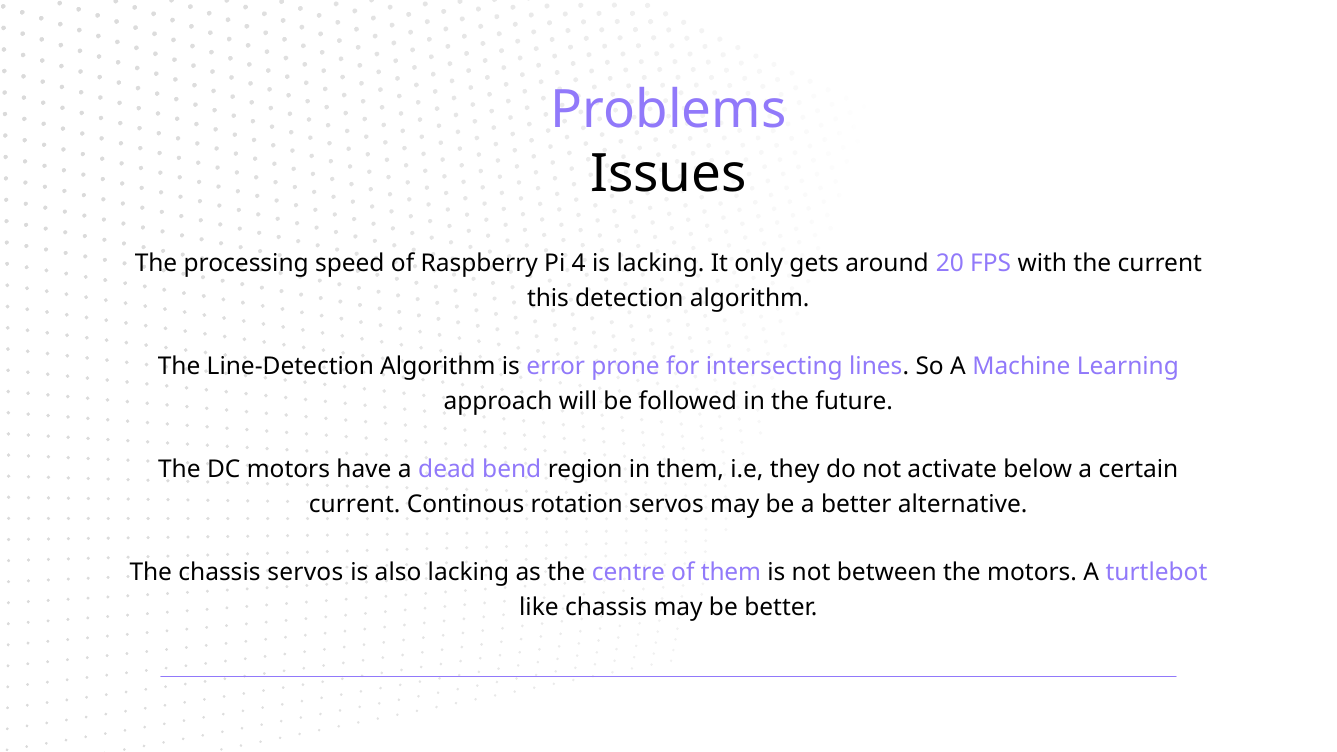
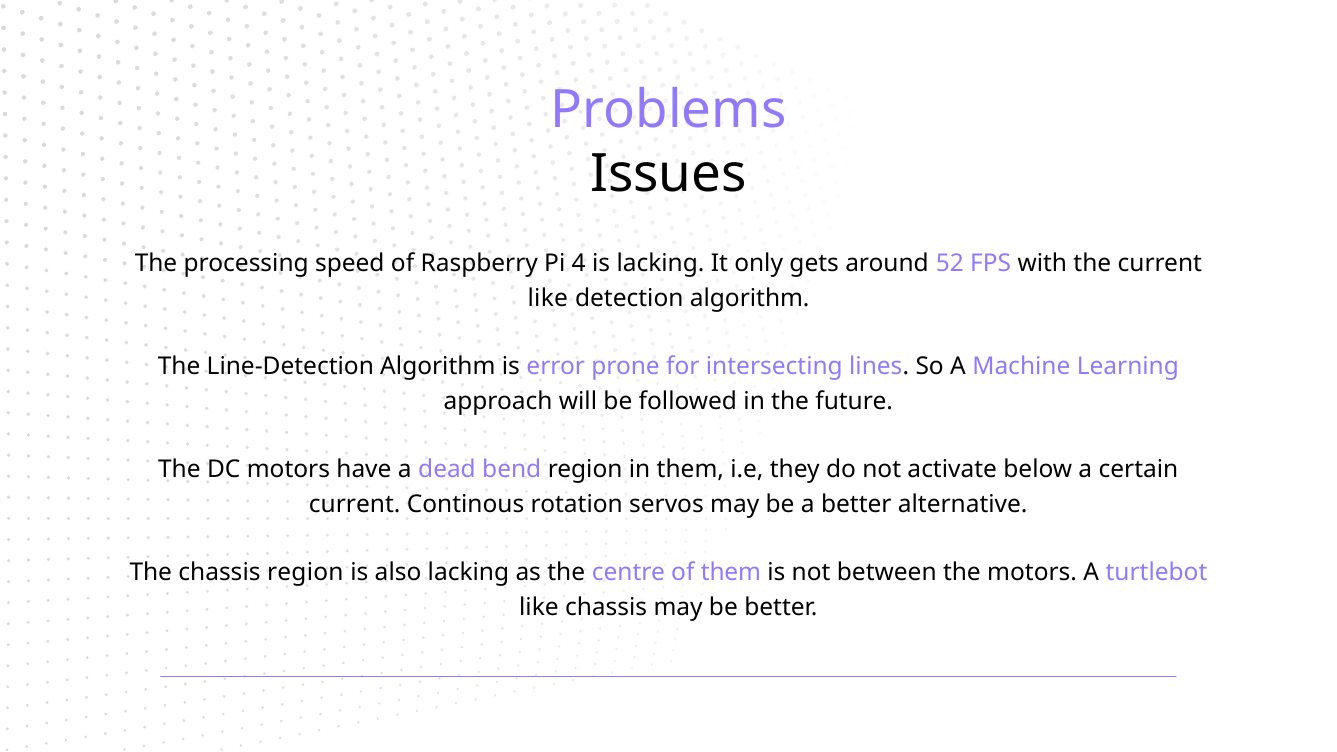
20: 20 -> 52
this at (548, 298): this -> like
chassis servos: servos -> region
